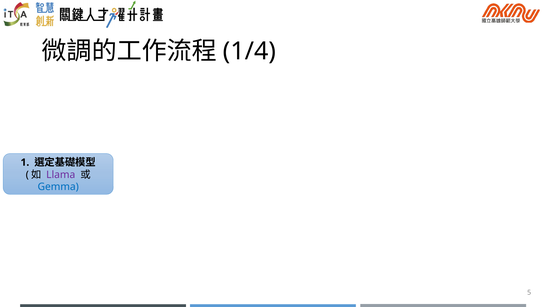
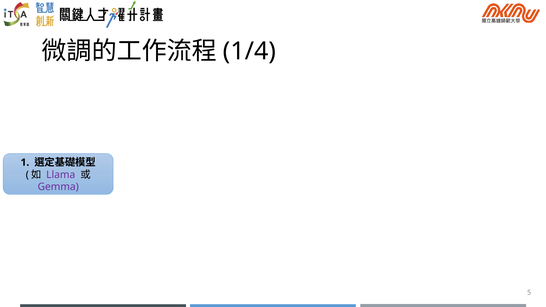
Gemma colour: blue -> purple
